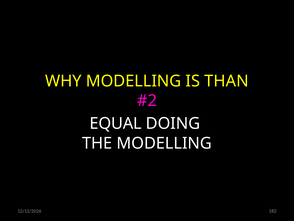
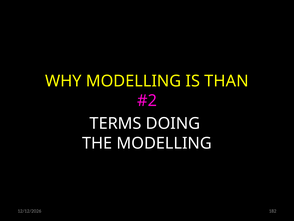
EQUAL: EQUAL -> TERMS
